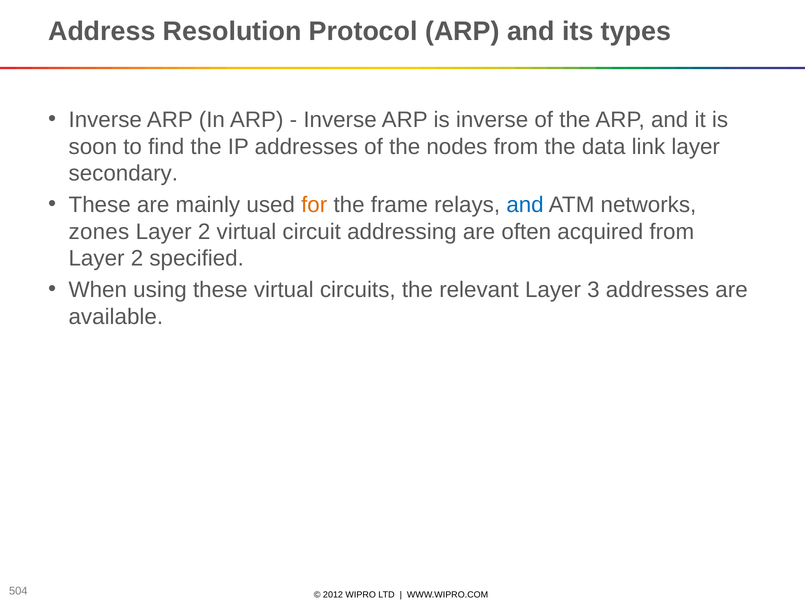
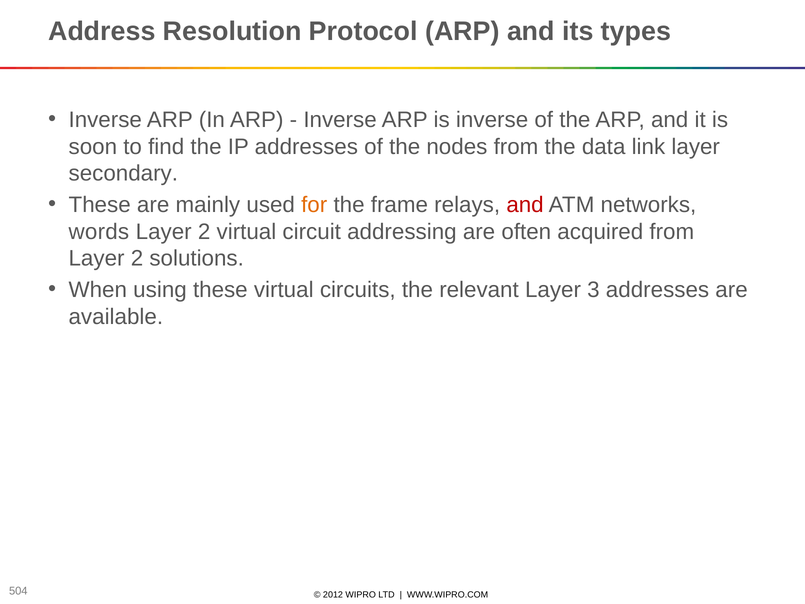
and at (525, 205) colour: blue -> red
zones: zones -> words
specified: specified -> solutions
